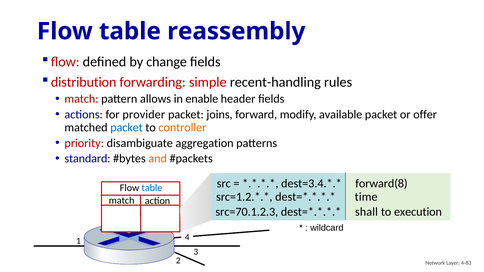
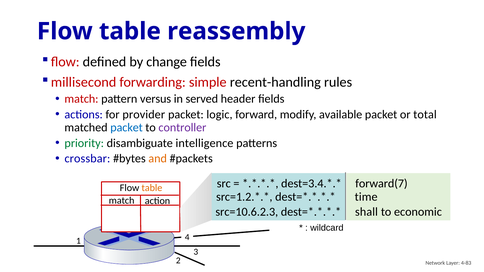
distribution: distribution -> millisecond
allows: allows -> versus
enable: enable -> served
joins: joins -> logic
offer: offer -> total
controller colour: orange -> purple
priority colour: red -> green
aggregation: aggregation -> intelligence
standard: standard -> crossbar
forward(8: forward(8 -> forward(7
table at (152, 188) colour: blue -> orange
src=70.1.2.3: src=70.1.2.3 -> src=10.6.2.3
execution: execution -> economic
